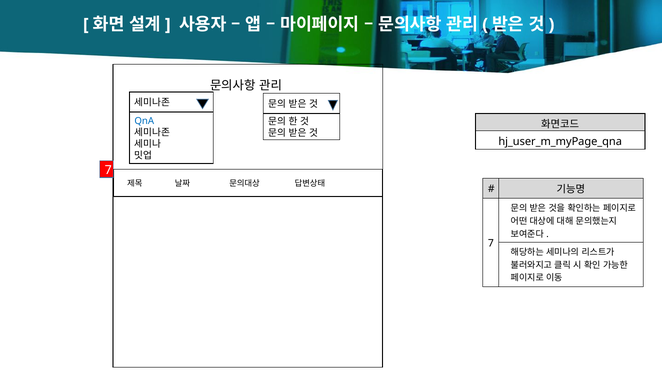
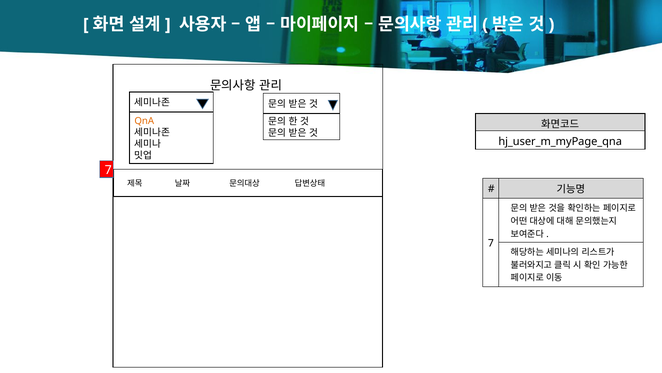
QnA colour: blue -> orange
